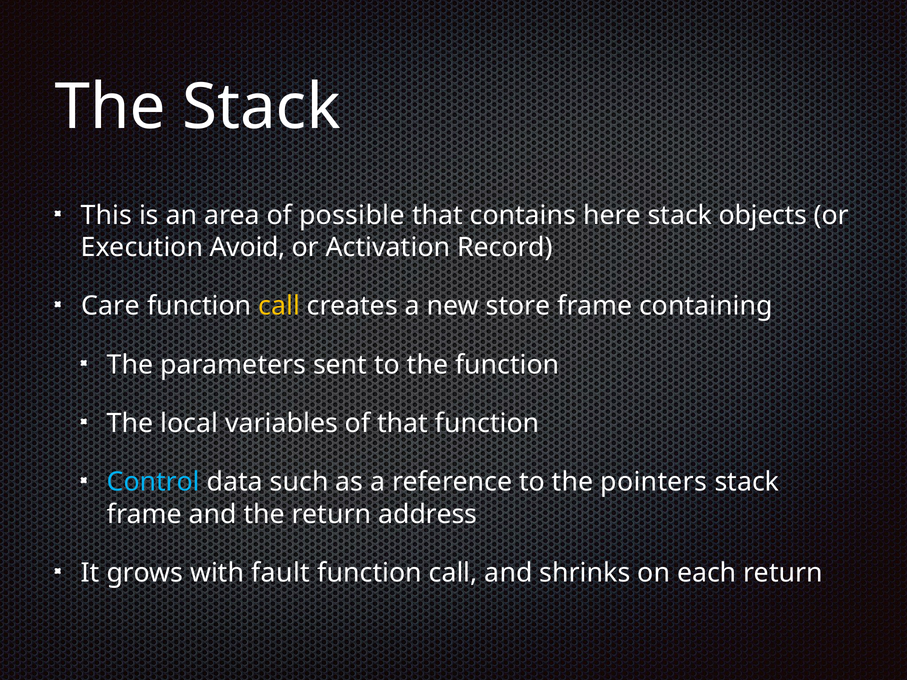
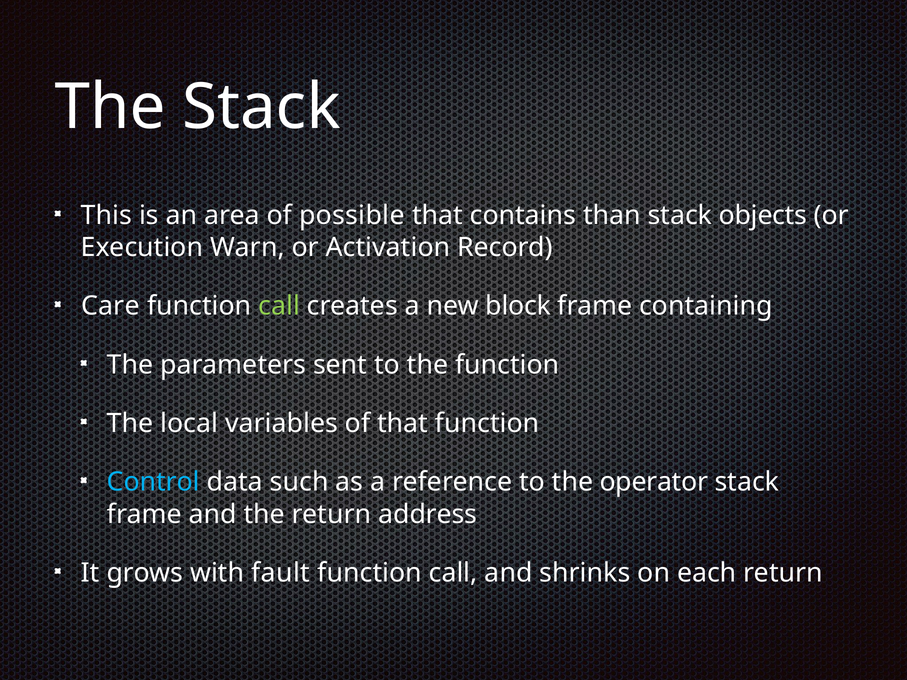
here: here -> than
Avoid: Avoid -> Warn
call at (279, 306) colour: yellow -> light green
store: store -> block
pointers: pointers -> operator
